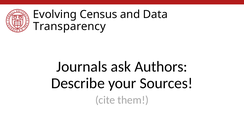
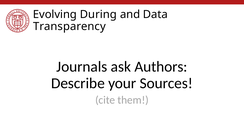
Census: Census -> During
